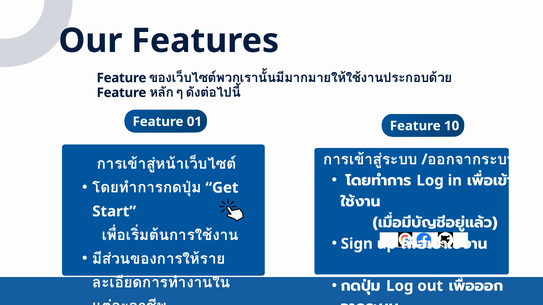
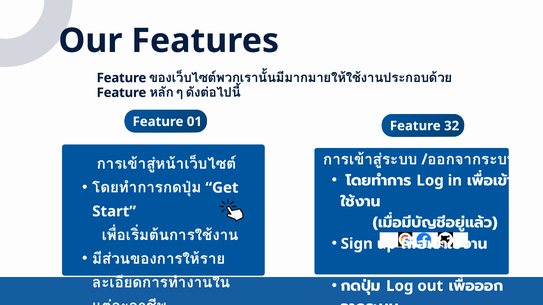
10: 10 -> 32
